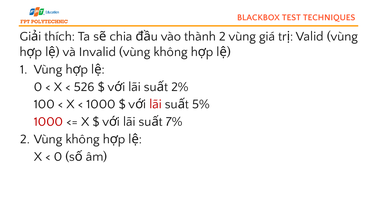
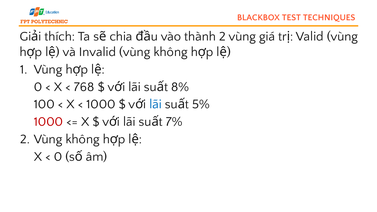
526: 526 -> 768
2%: 2% -> 8%
lãi at (156, 104) colour: red -> blue
